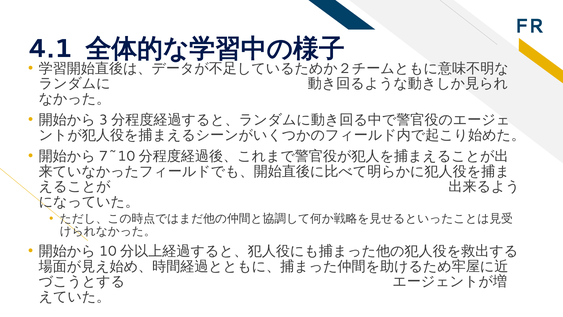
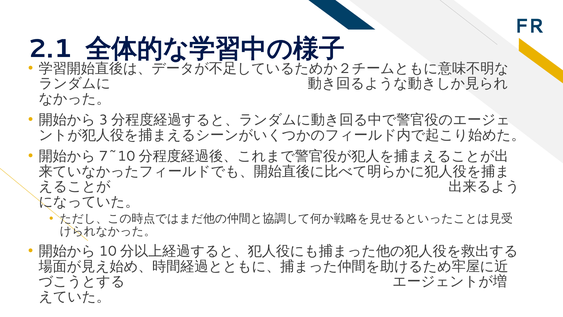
4.1: 4.1 -> 2.1
